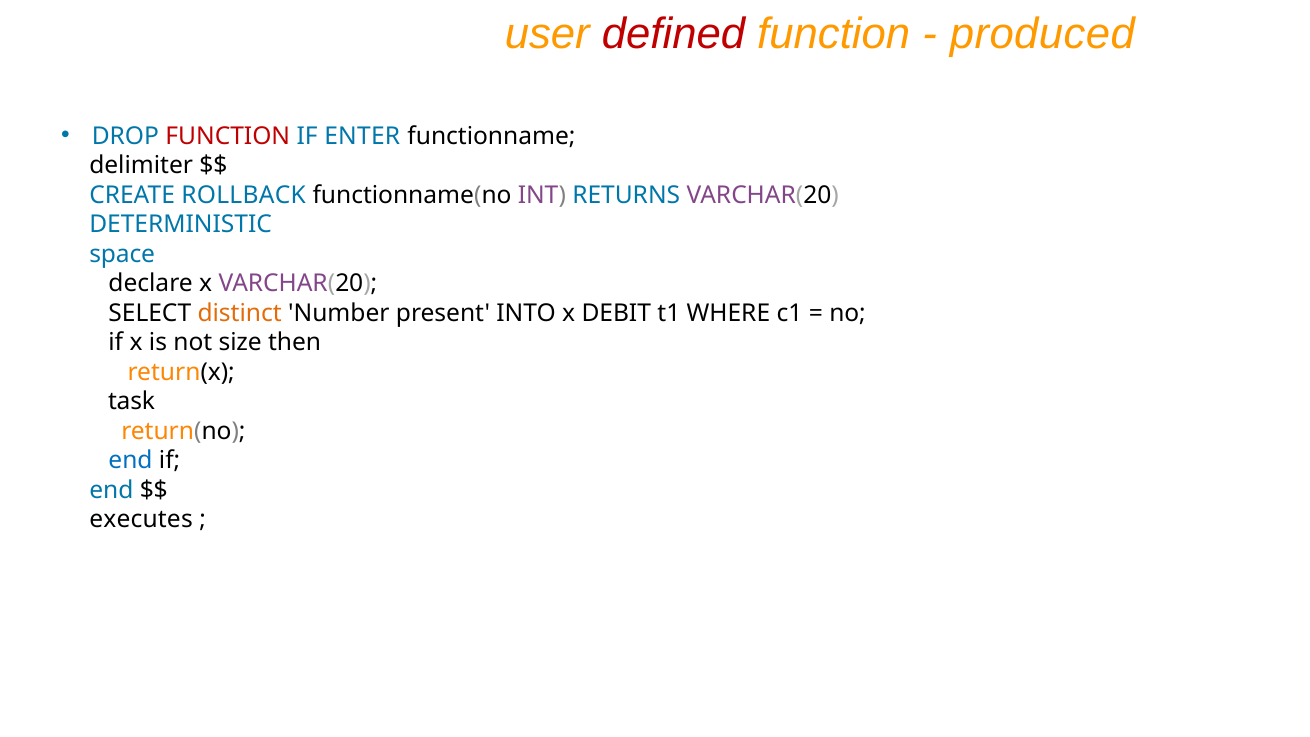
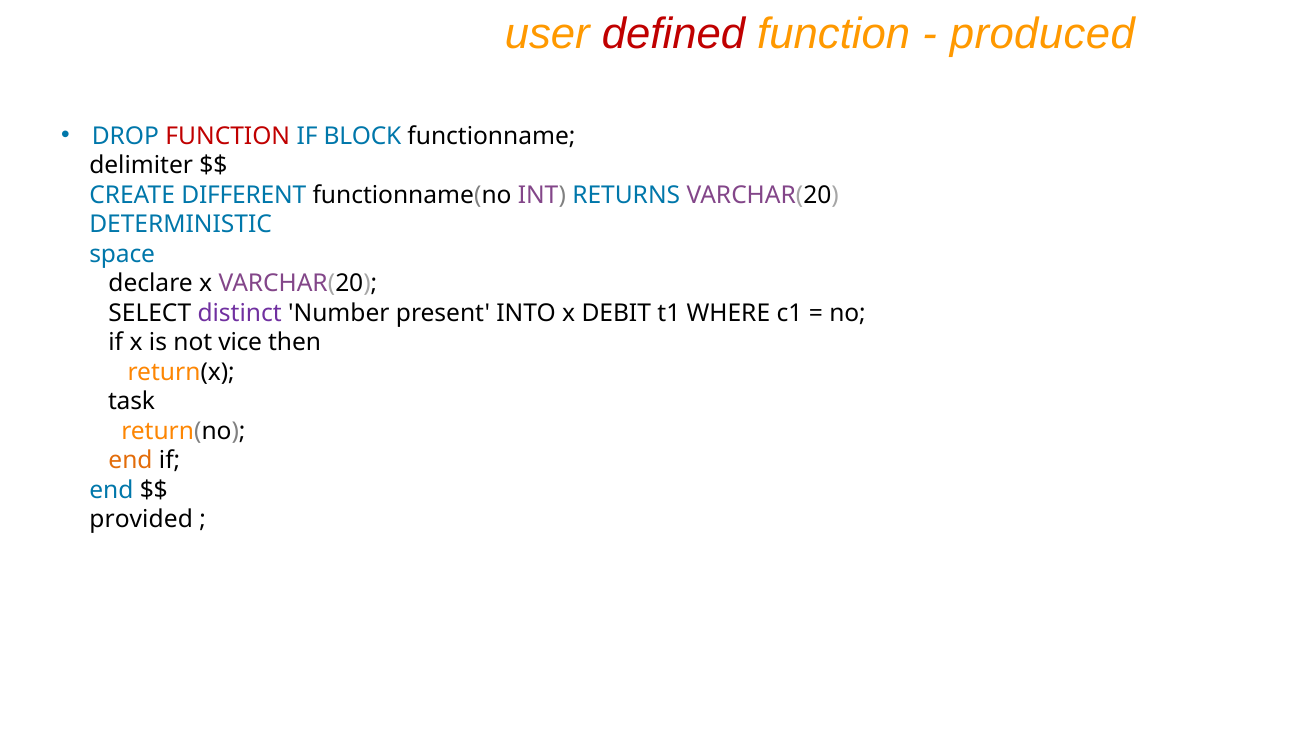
ENTER: ENTER -> BLOCK
ROLLBACK: ROLLBACK -> DIFFERENT
distinct colour: orange -> purple
size: size -> vice
end at (131, 460) colour: blue -> orange
executes: executes -> provided
